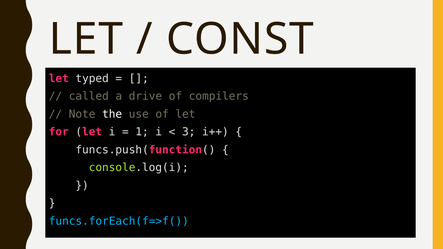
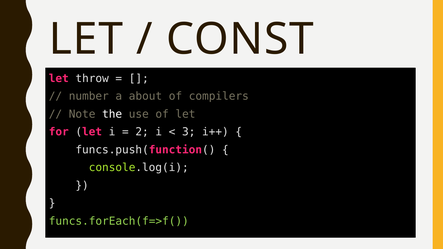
typed: typed -> throw
called: called -> number
drive: drive -> about
1: 1 -> 2
funcs.forEach(f=>f( colour: light blue -> light green
